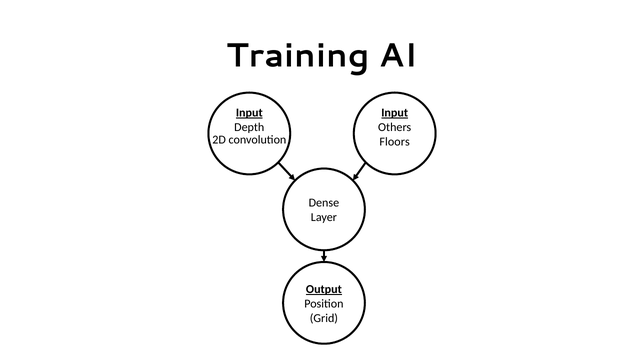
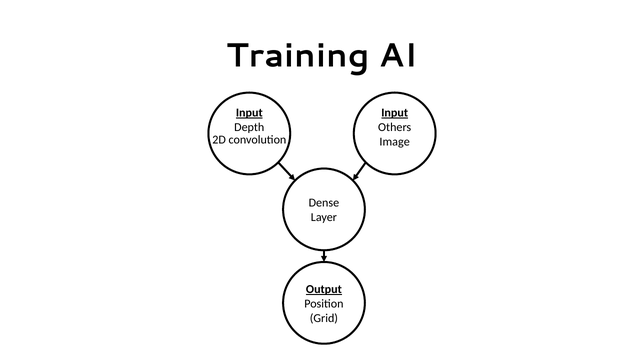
Floors: Floors -> Image
